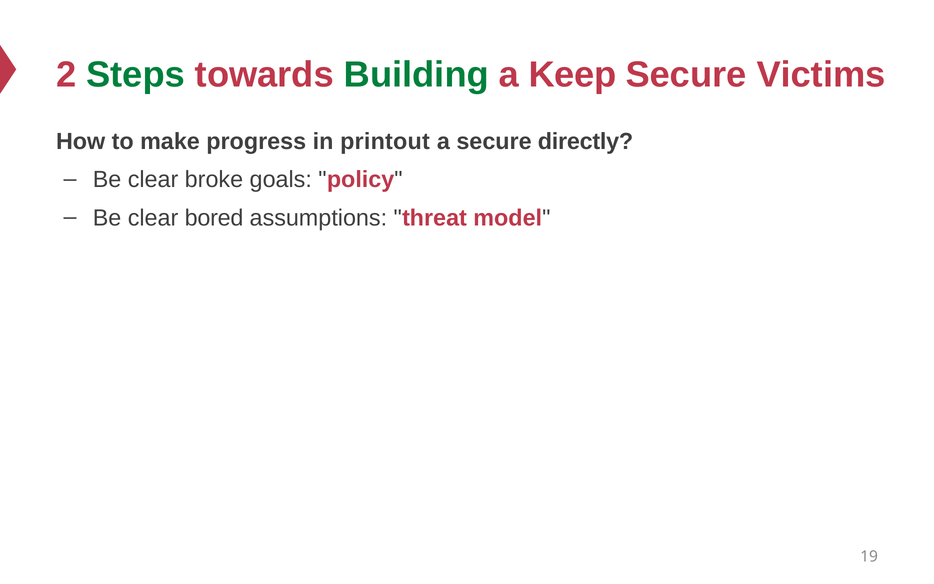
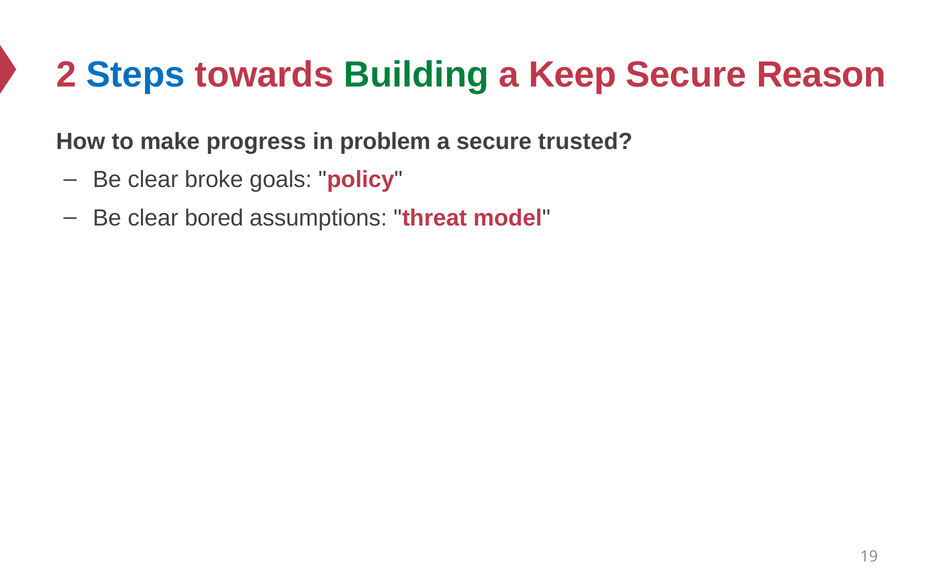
Steps colour: green -> blue
Victims: Victims -> Reason
printout: printout -> problem
directly: directly -> trusted
